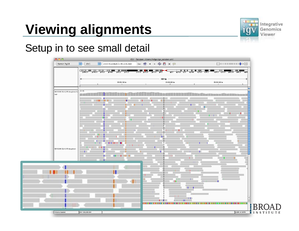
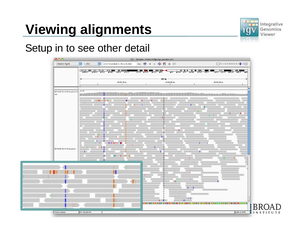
small: small -> other
